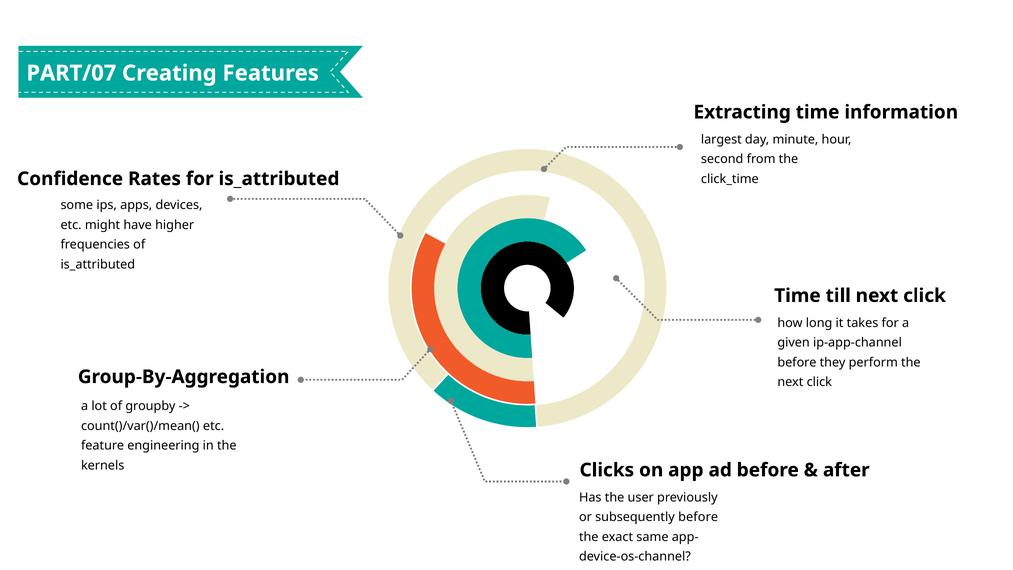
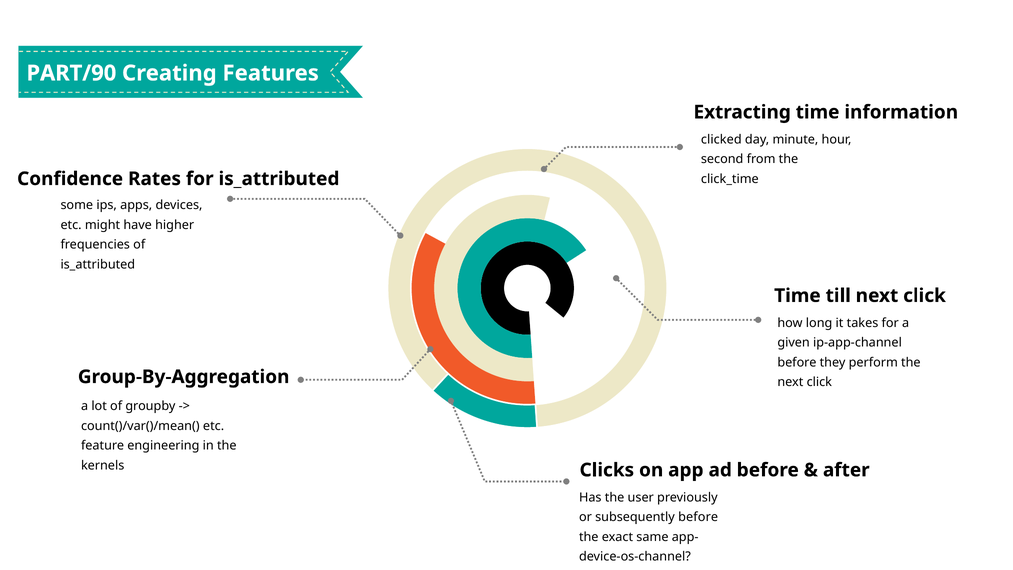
PART/07: PART/07 -> PART/90
largest: largest -> clicked
